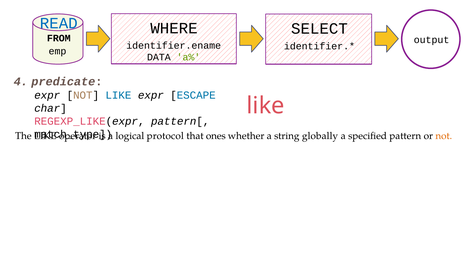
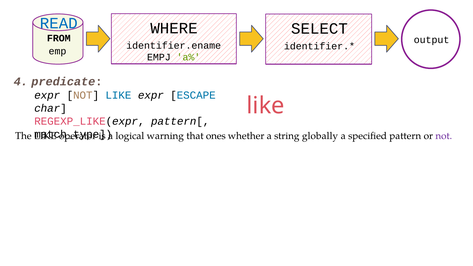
DATA: DATA -> EMPJ
protocol: protocol -> warning
not at (444, 136) colour: orange -> purple
